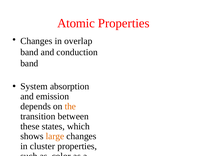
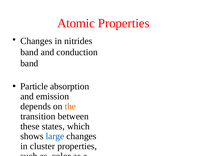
overlap: overlap -> nitrides
System at (34, 87): System -> Particle
large colour: orange -> blue
